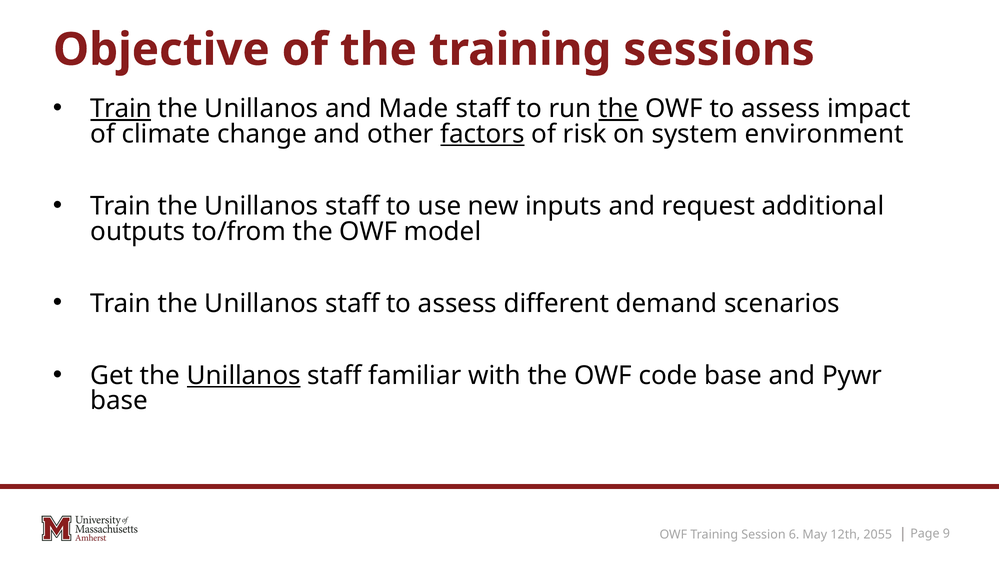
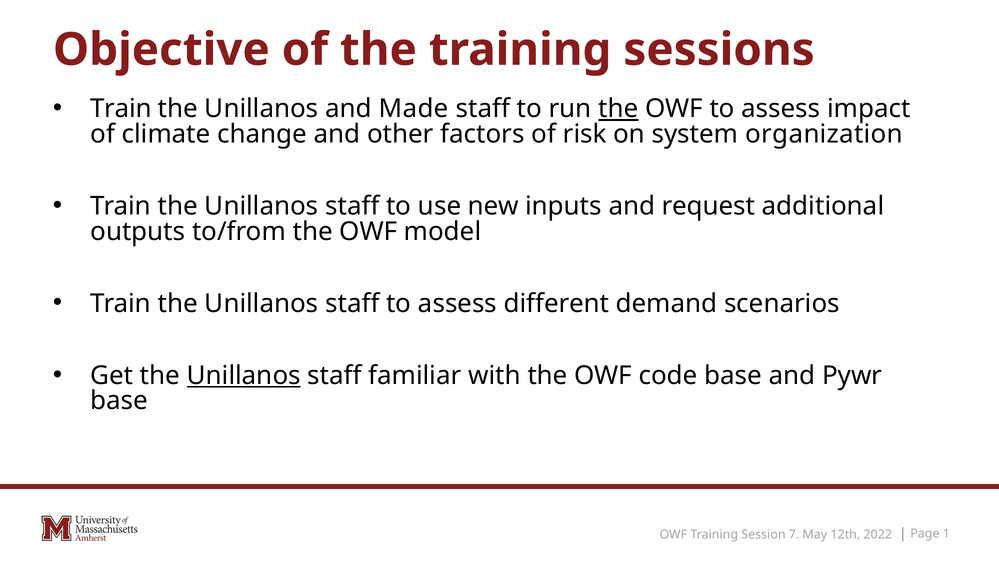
Train at (121, 109) underline: present -> none
factors underline: present -> none
environment: environment -> organization
9: 9 -> 1
6: 6 -> 7
2055: 2055 -> 2022
